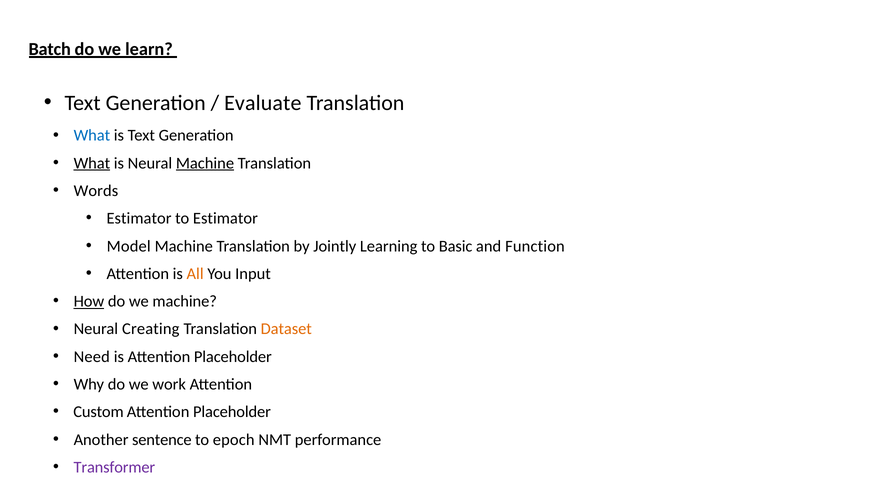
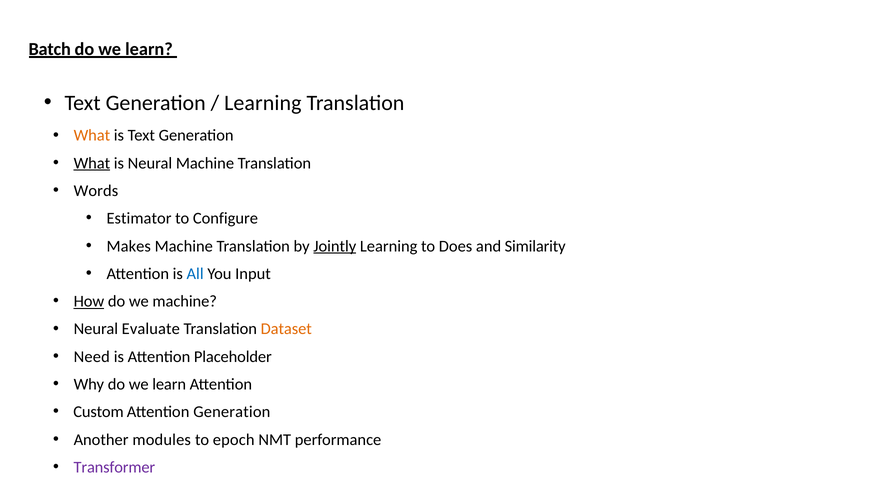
Evaluate at (263, 103): Evaluate -> Learning
What at (92, 135) colour: blue -> orange
Machine at (205, 163) underline: present -> none
to Estimator: Estimator -> Configure
Model: Model -> Makes
Jointly underline: none -> present
Basic: Basic -> Does
Function: Function -> Similarity
All colour: orange -> blue
Creating: Creating -> Evaluate
Why do we work: work -> learn
Placeholder at (232, 412): Placeholder -> Generation
sentence: sentence -> modules
